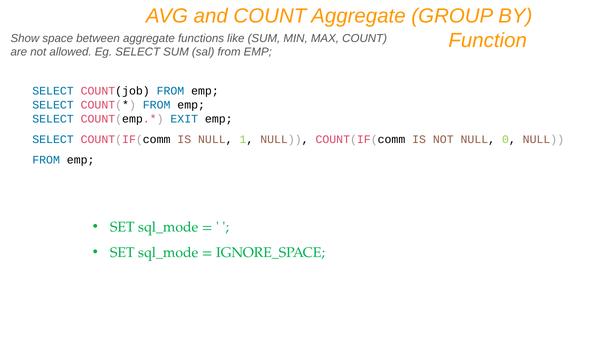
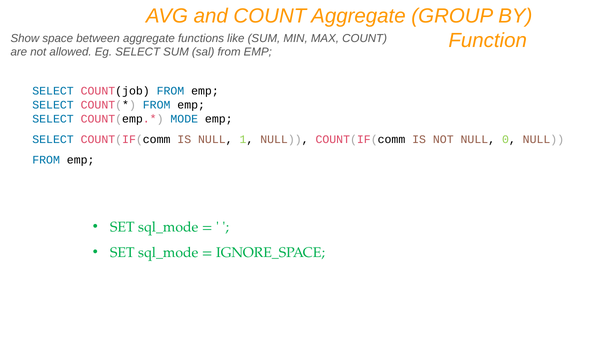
EXIT: EXIT -> MODE
